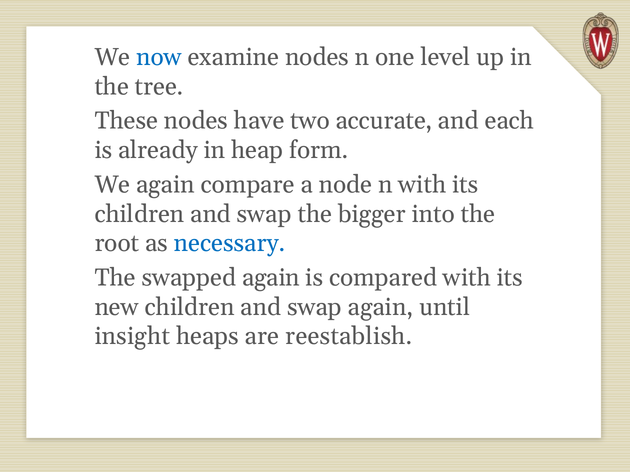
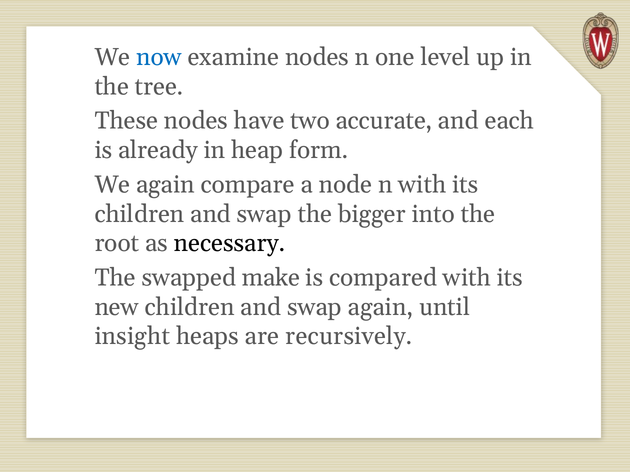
necessary colour: blue -> black
swapped again: again -> make
reestablish: reestablish -> recursively
